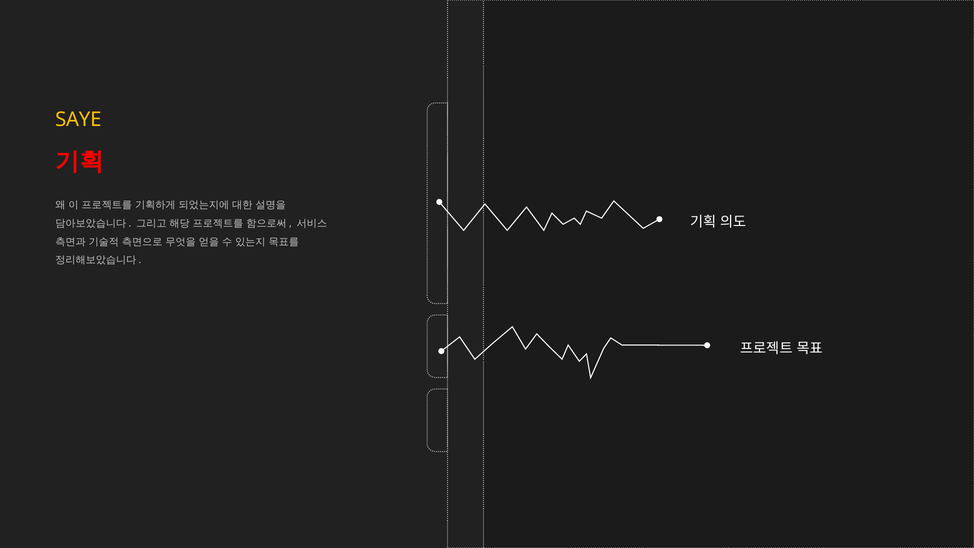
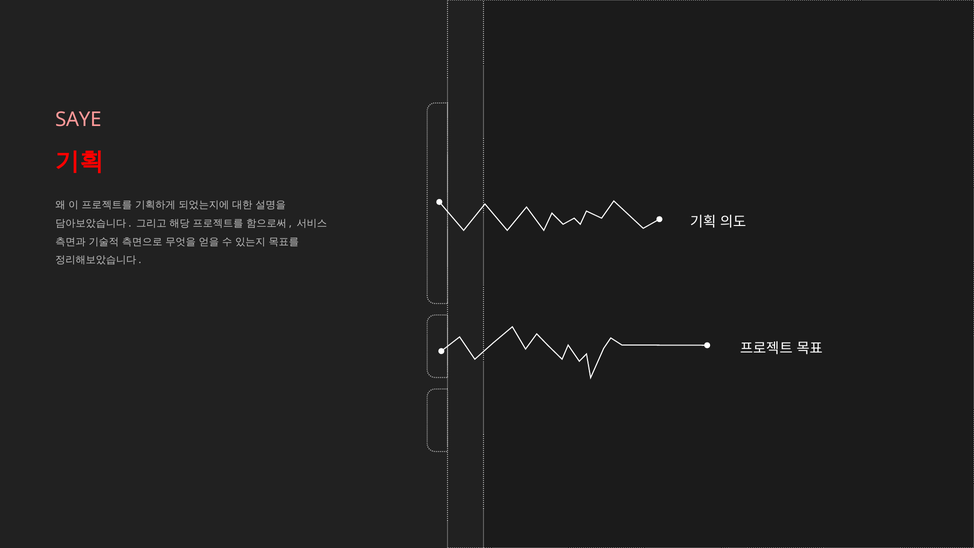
SAYE colour: yellow -> pink
